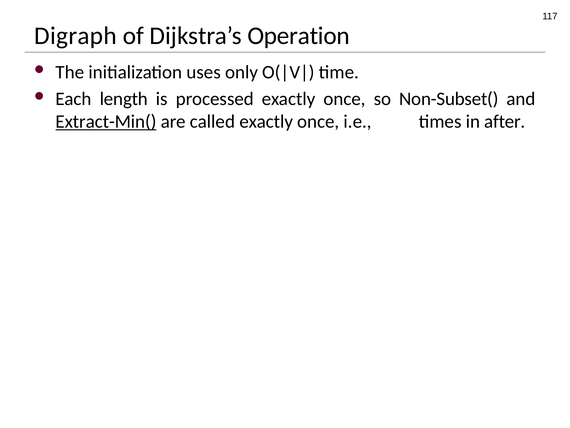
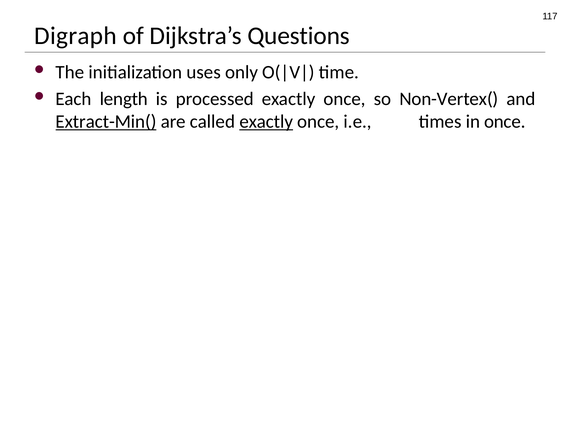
Operation: Operation -> Questions
Non-Subset(: Non-Subset( -> Non-Vertex(
exactly at (266, 122) underline: none -> present
in after: after -> once
